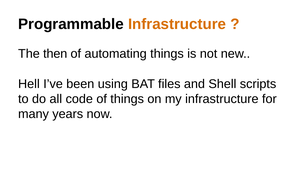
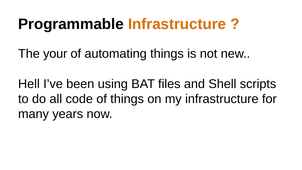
then: then -> your
